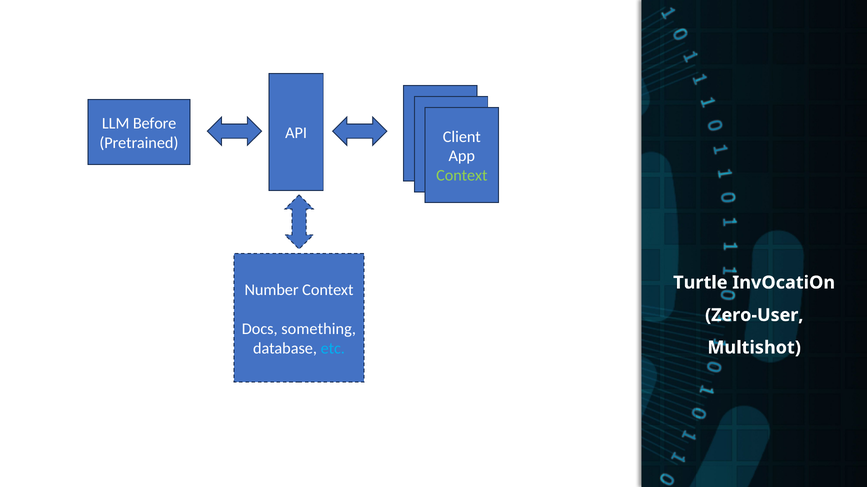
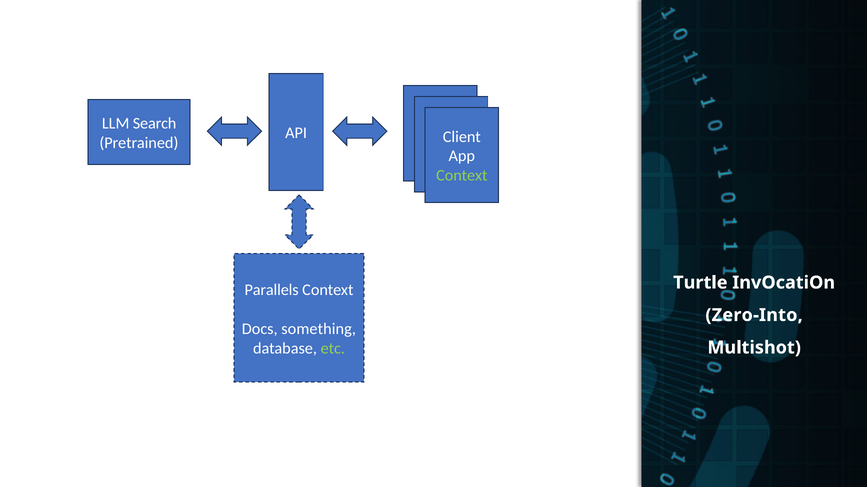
Before: Before -> Search
Number: Number -> Parallels
Zero-User: Zero-User -> Zero-Into
etc colour: light blue -> light green
